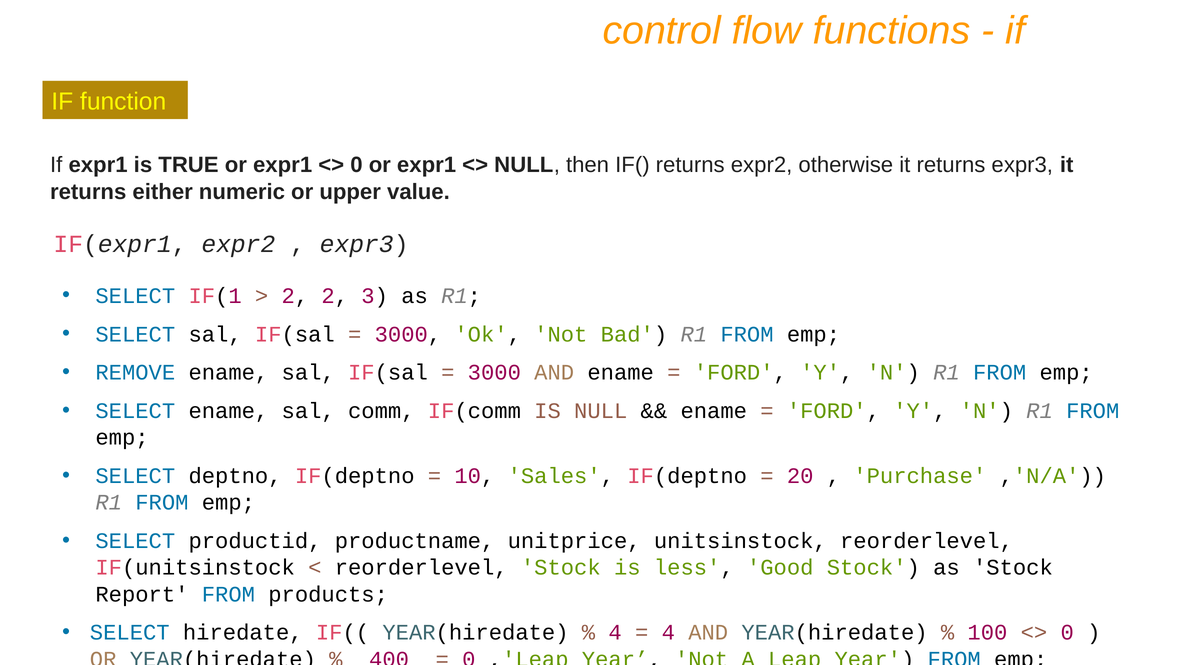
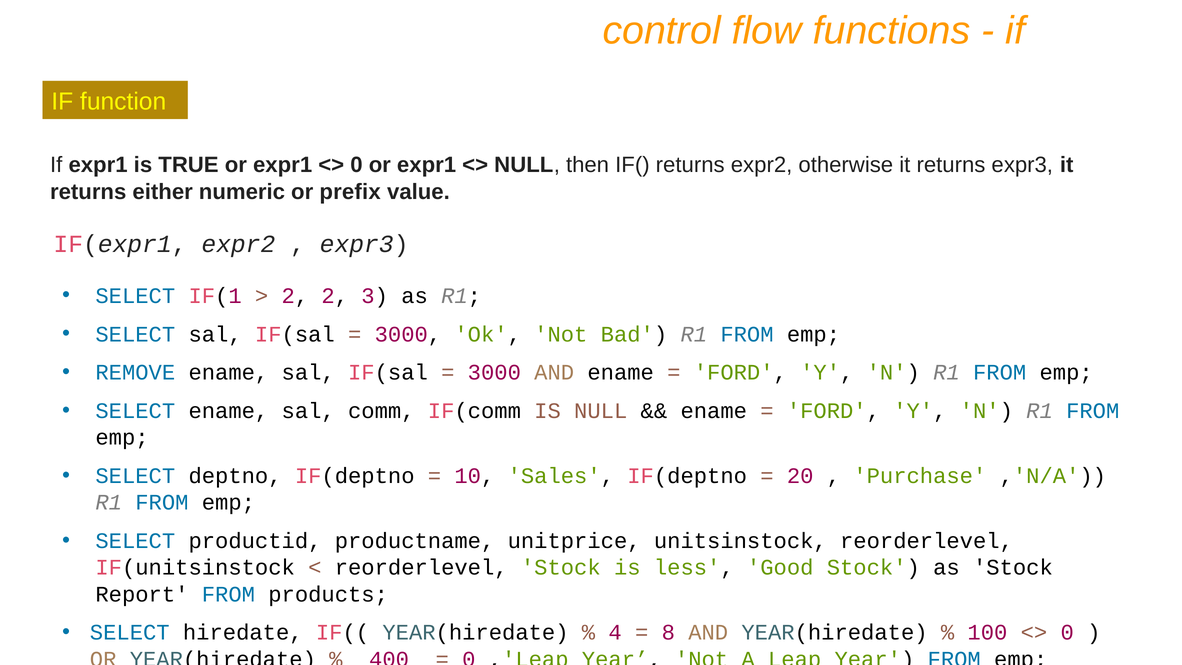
upper: upper -> prefix
4 at (668, 632): 4 -> 8
